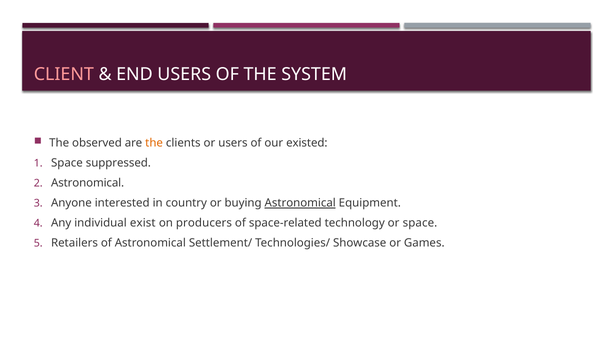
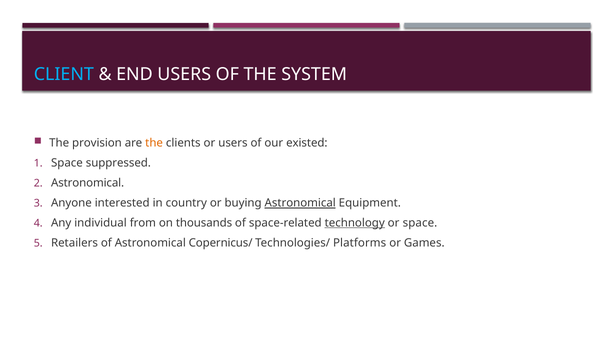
CLIENT colour: pink -> light blue
observed: observed -> provision
exist: exist -> from
producers: producers -> thousands
technology underline: none -> present
Settlement/: Settlement/ -> Copernicus/
Showcase: Showcase -> Platforms
